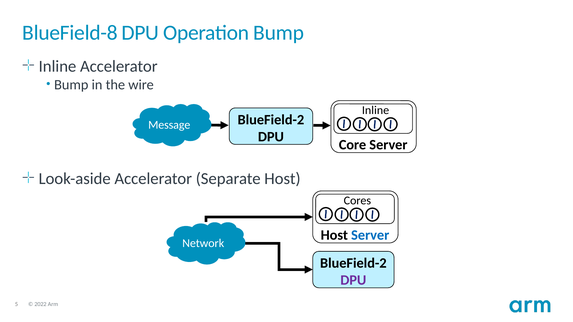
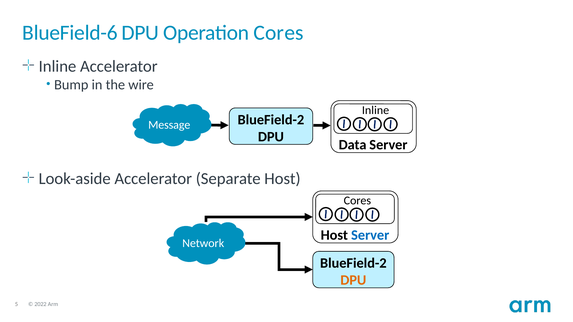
BlueField-8: BlueField-8 -> BlueField-6
Operation Bump: Bump -> Cores
Core: Core -> Data
DPU at (353, 281) colour: purple -> orange
